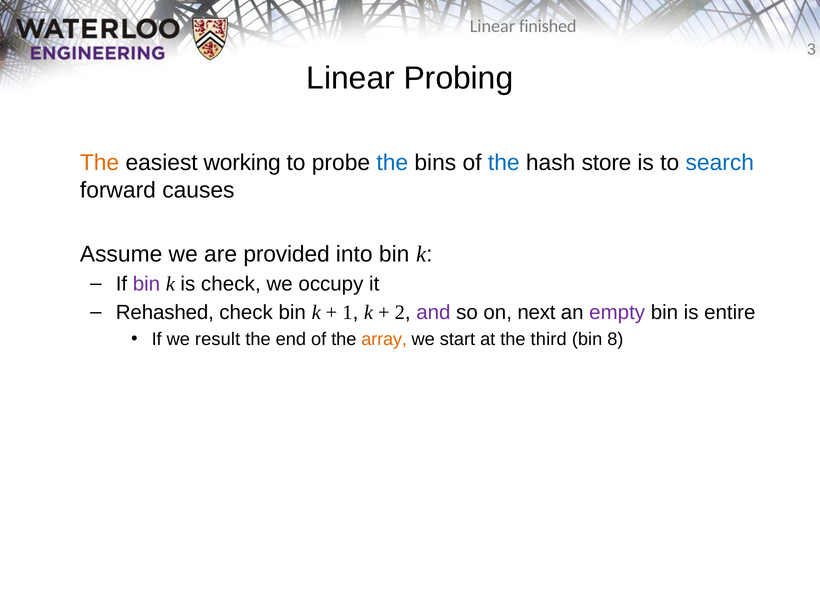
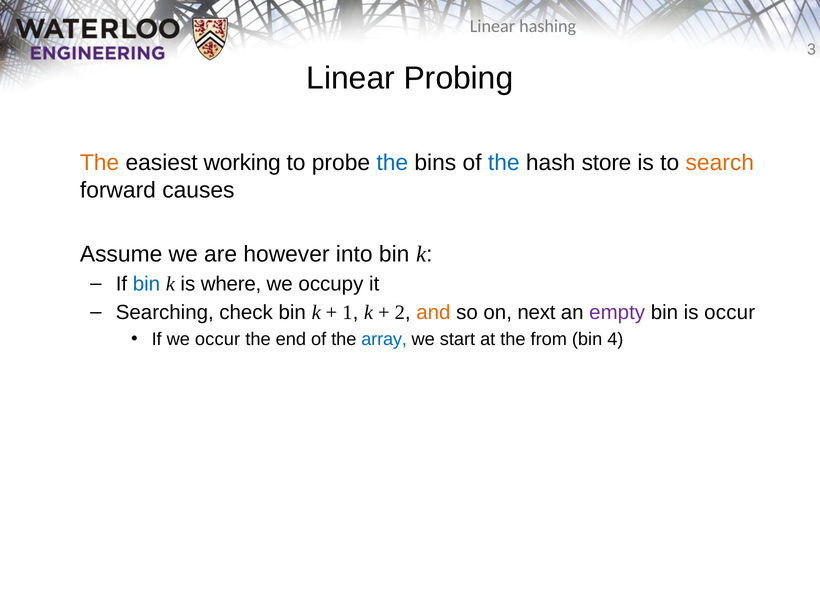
finished: finished -> hashing
search colour: blue -> orange
provided: provided -> however
bin at (147, 284) colour: purple -> blue
is check: check -> where
Rehashed: Rehashed -> Searching
and colour: purple -> orange
is entire: entire -> occur
we result: result -> occur
array colour: orange -> blue
third: third -> from
8: 8 -> 4
